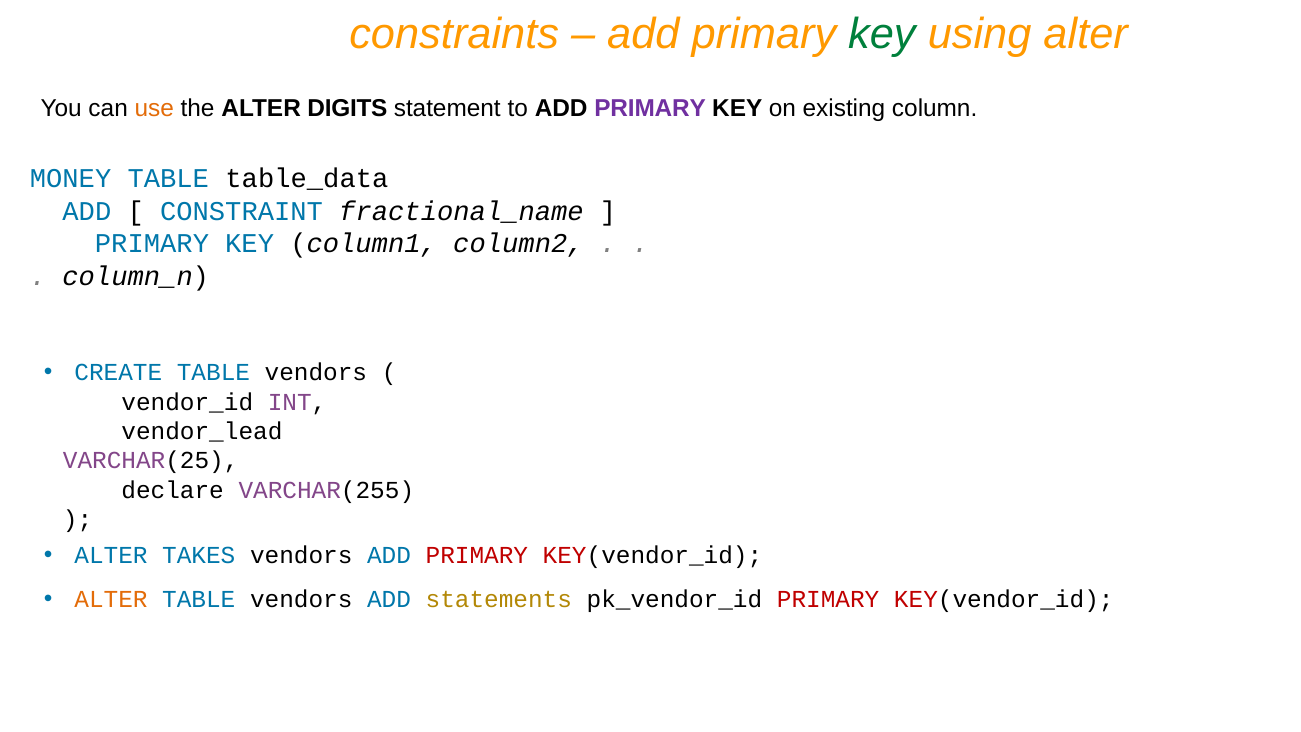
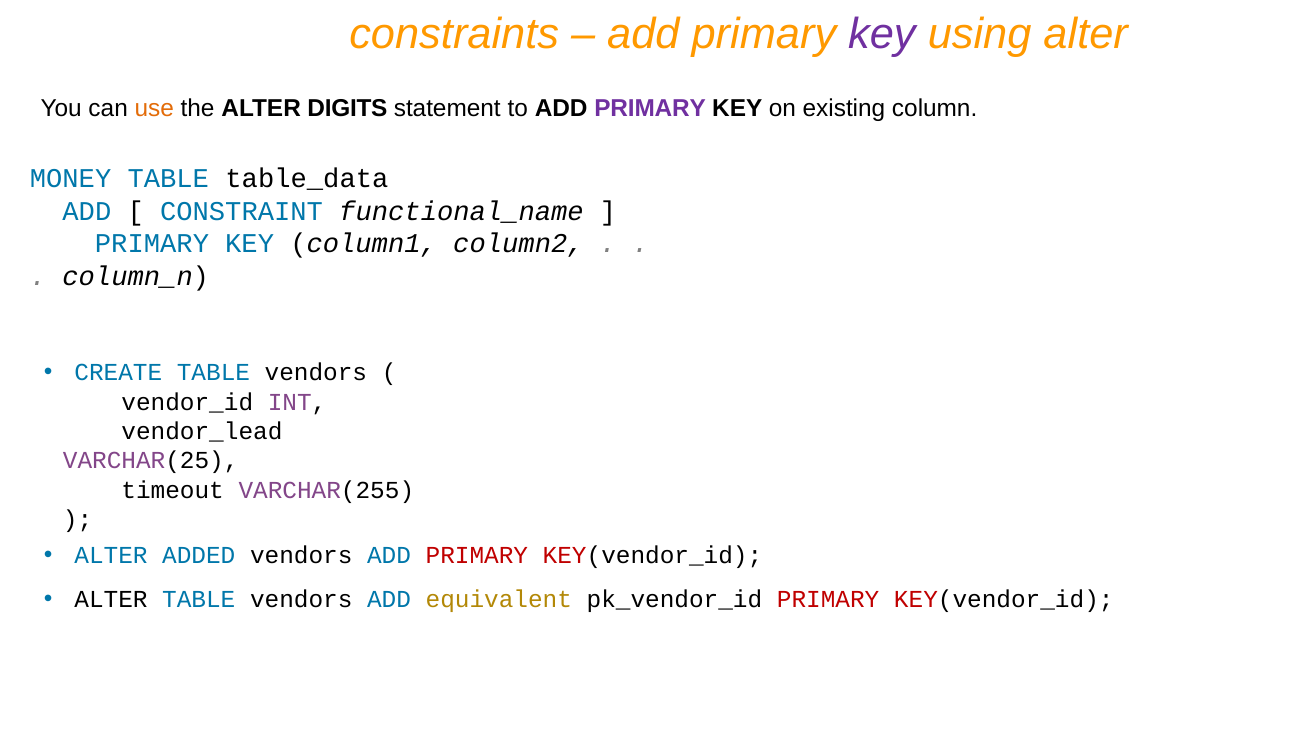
key at (882, 34) colour: green -> purple
fractional_name: fractional_name -> functional_name
declare: declare -> timeout
TAKES: TAKES -> ADDED
ALTER at (111, 599) colour: orange -> black
statements: statements -> equivalent
